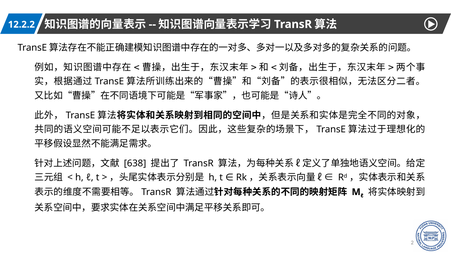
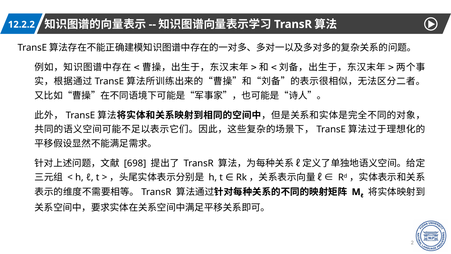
638: 638 -> 698
